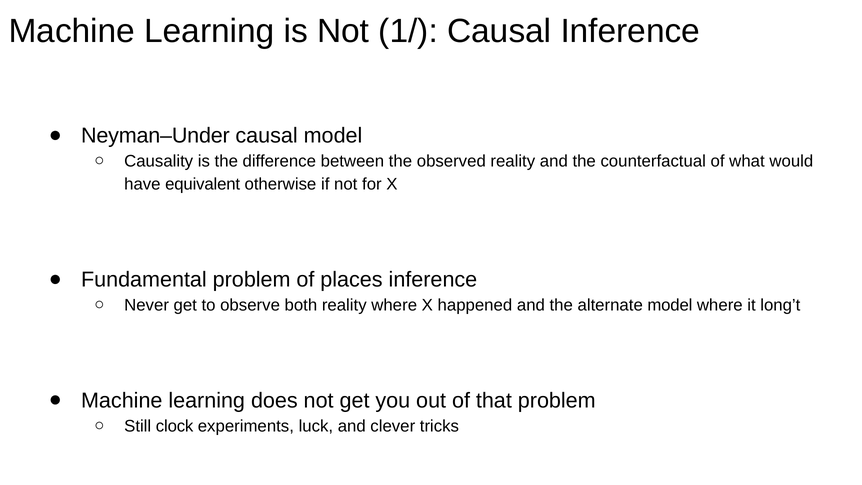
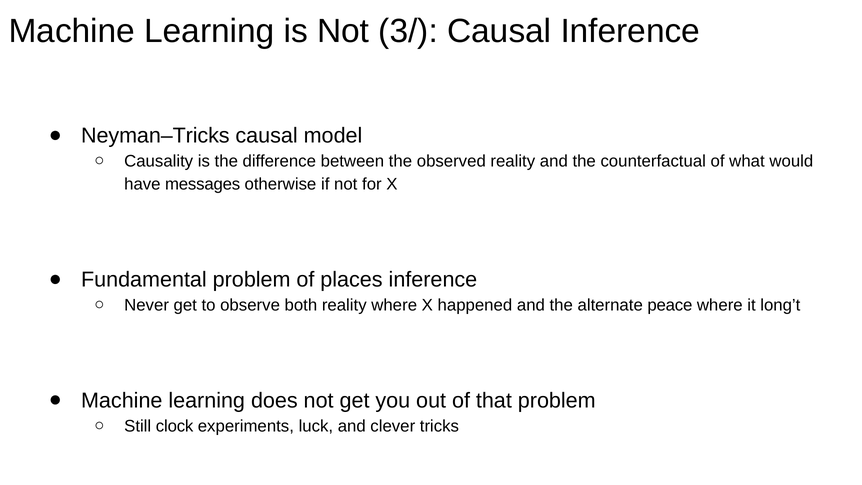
1/: 1/ -> 3/
Neyman–Under: Neyman–Under -> Neyman–Tricks
equivalent: equivalent -> messages
alternate model: model -> peace
